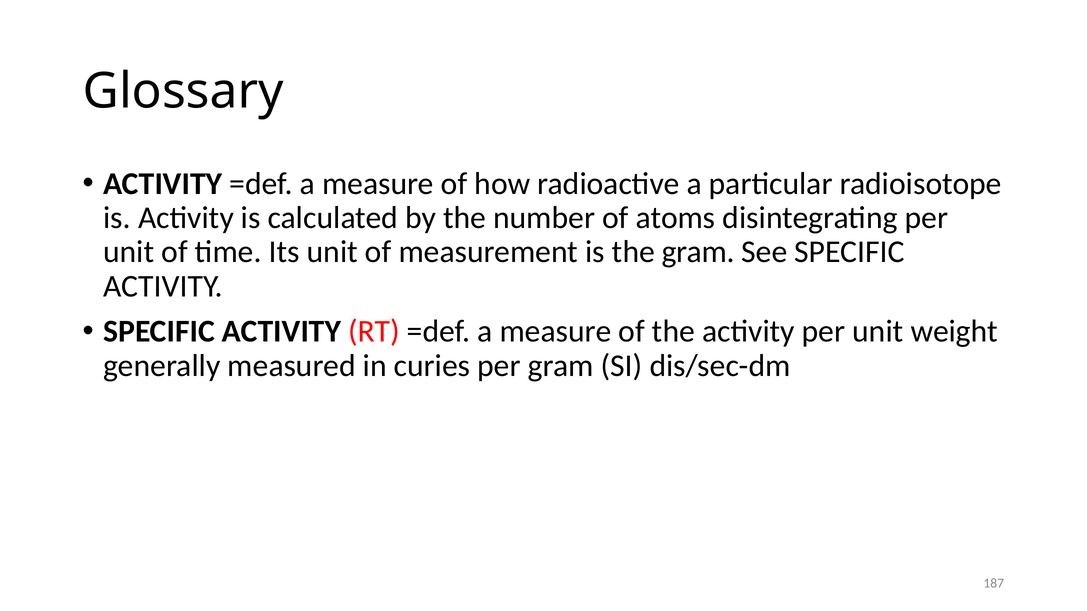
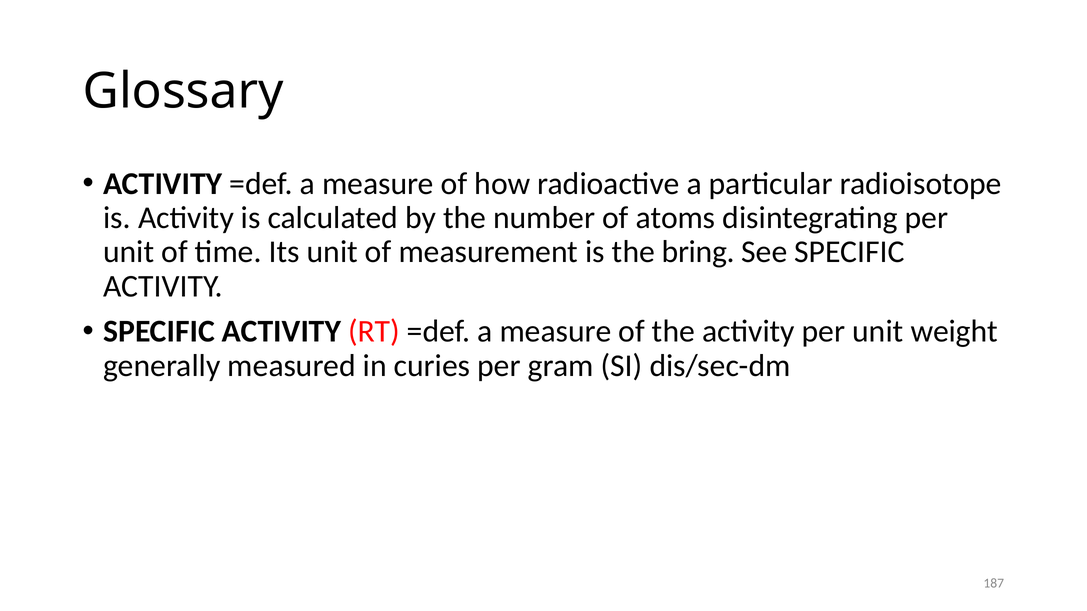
the gram: gram -> bring
